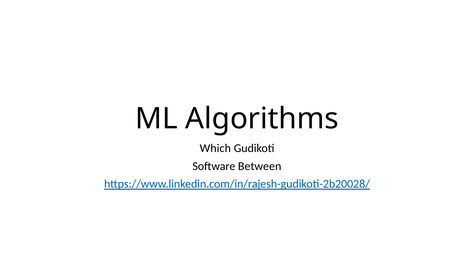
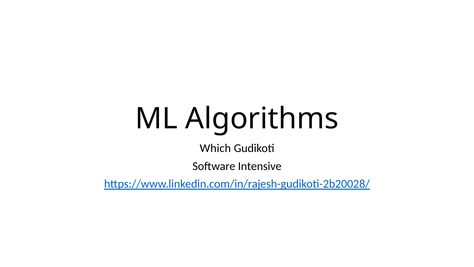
Between: Between -> Intensive
